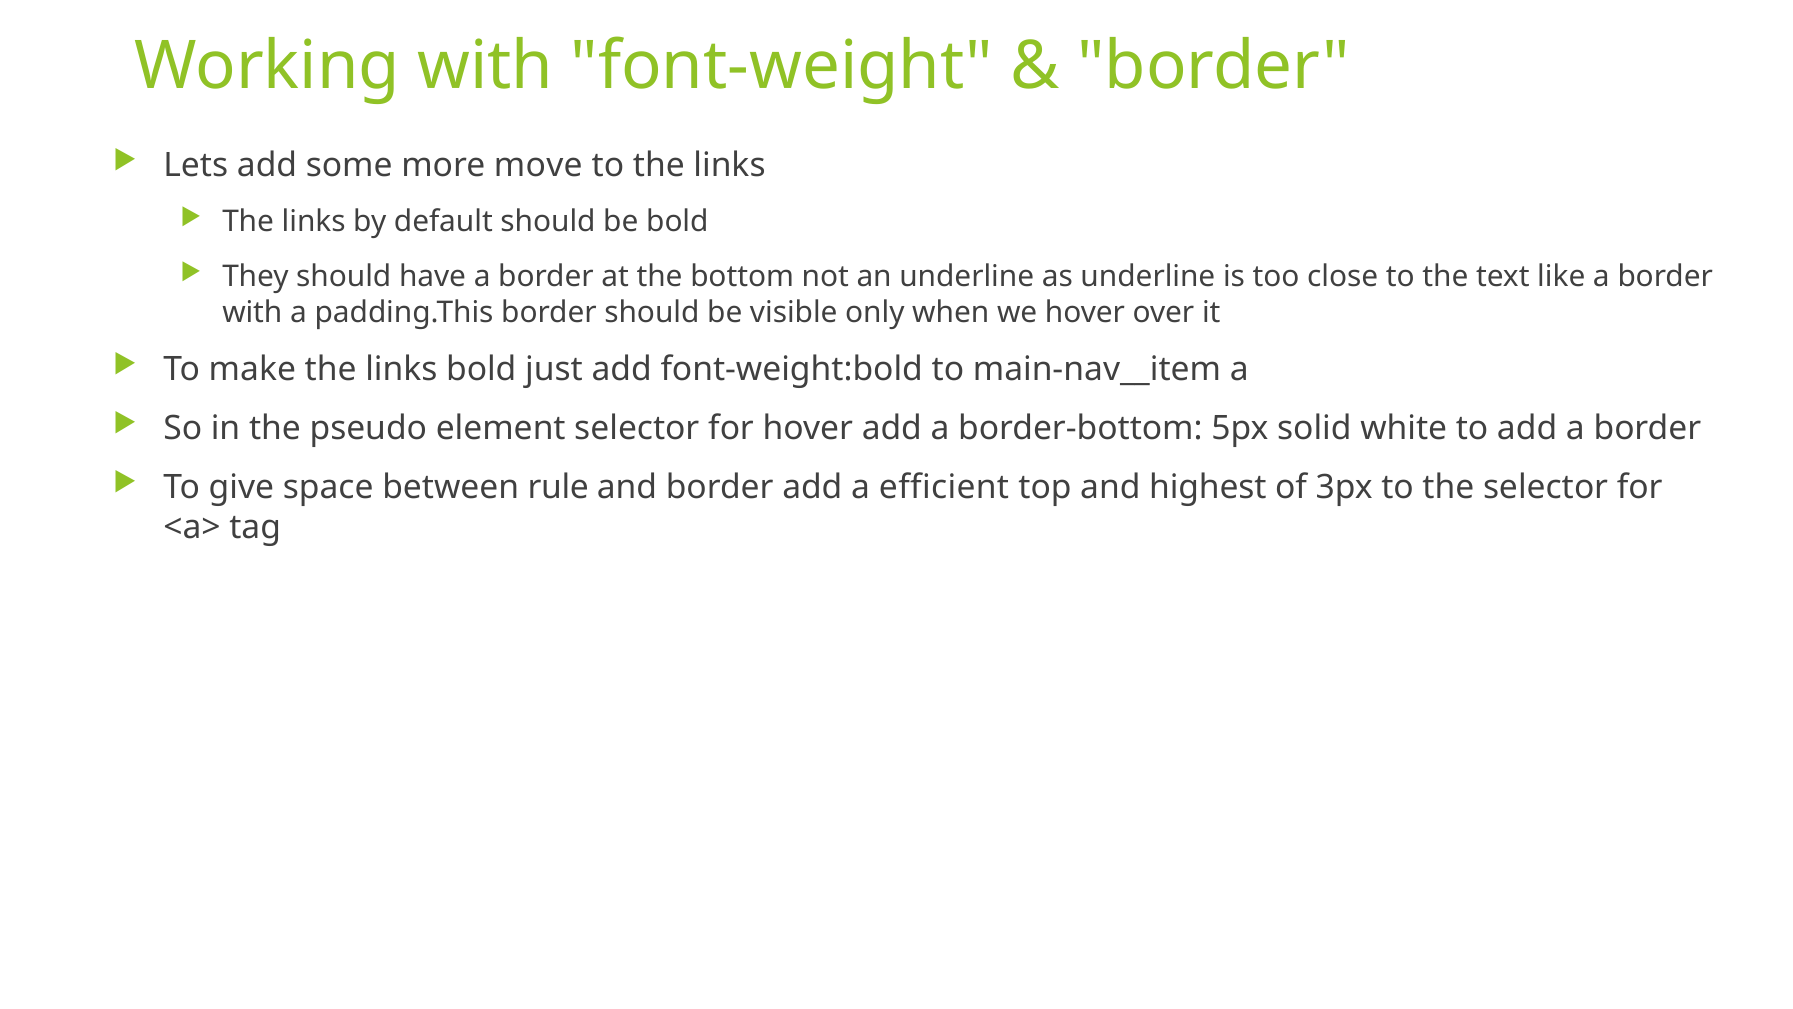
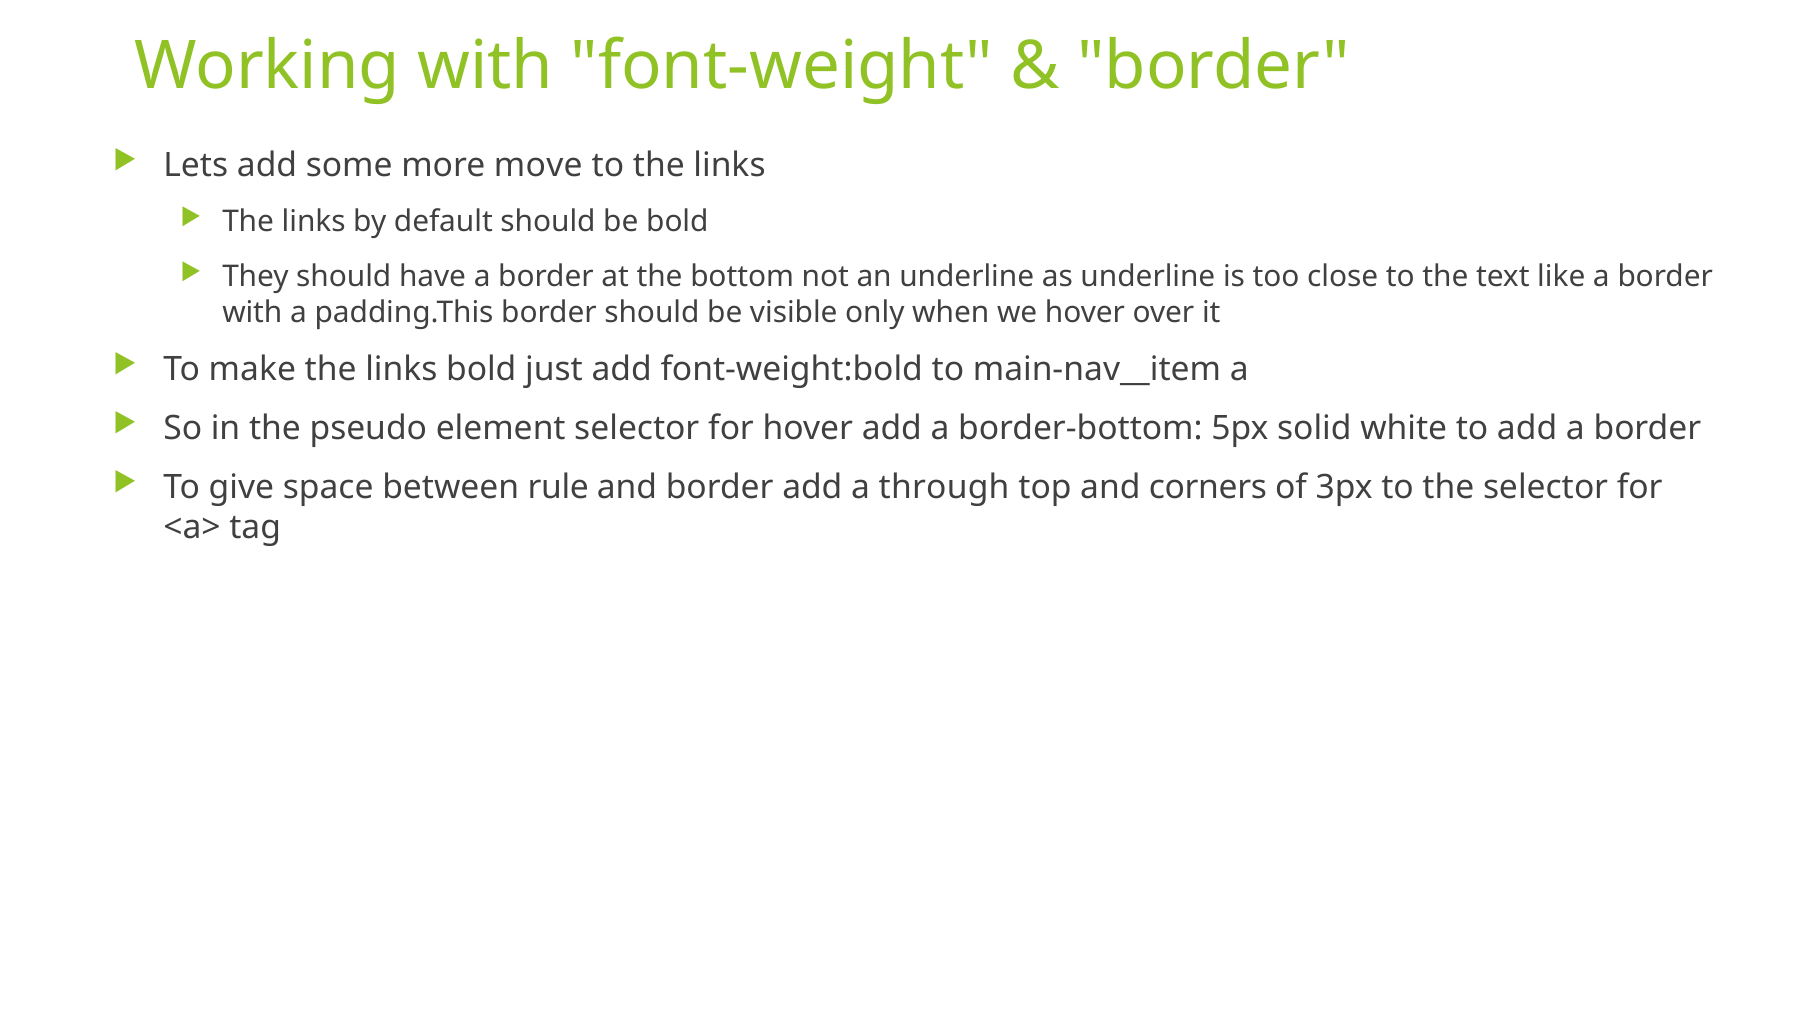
efficient: efficient -> through
highest: highest -> corners
